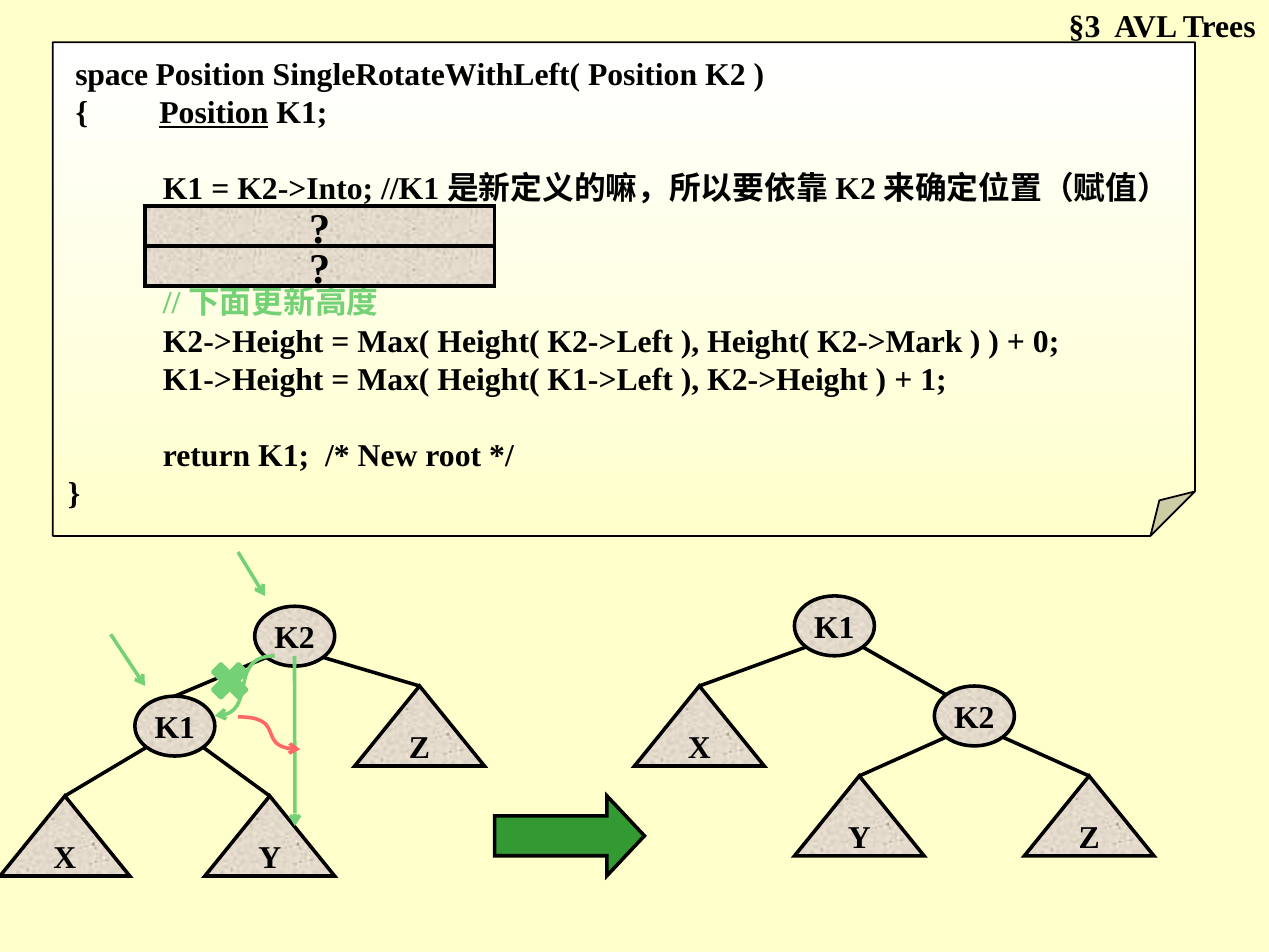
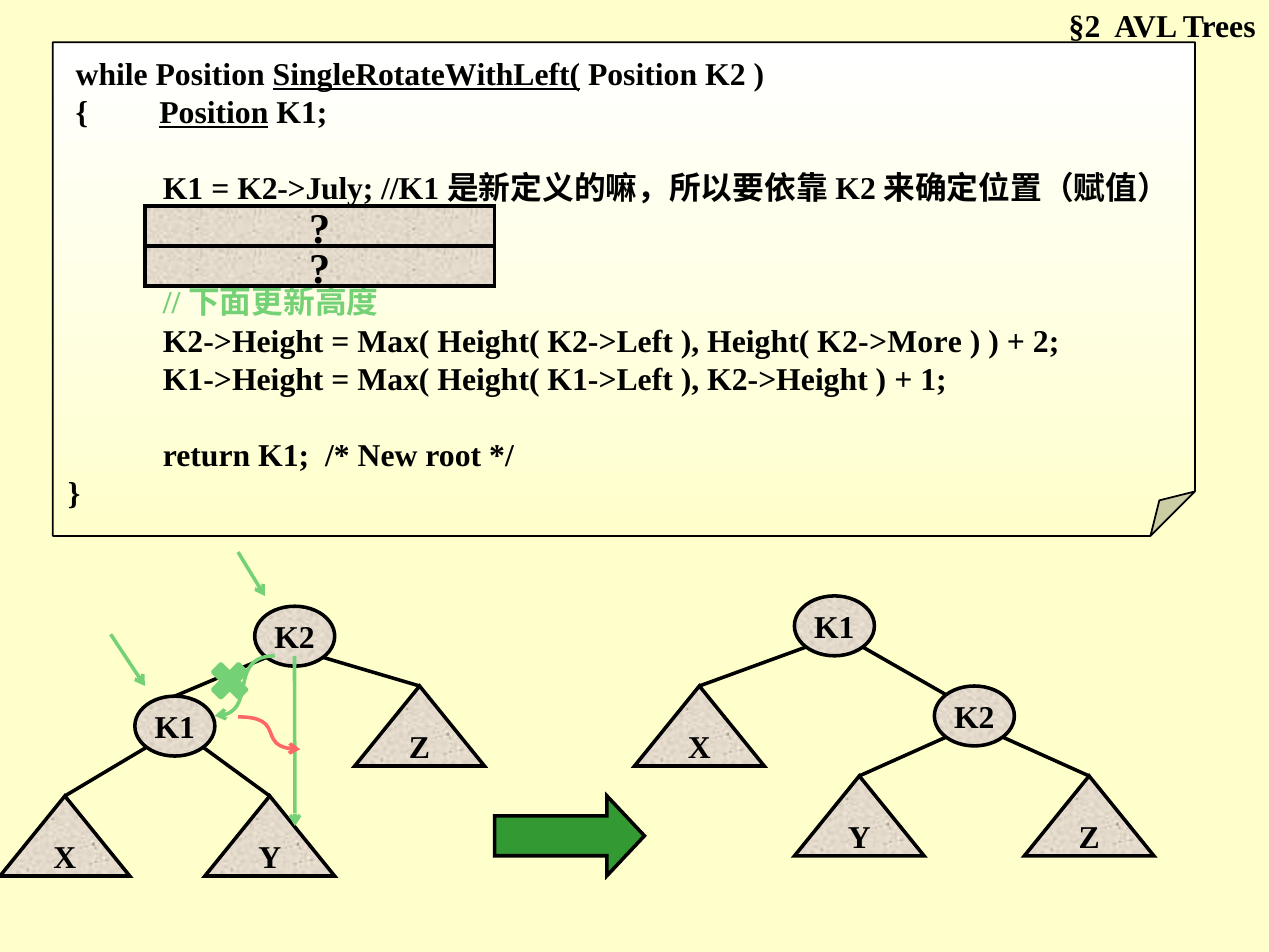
§3: §3 -> §2
space: space -> while
SingleRotateWithLeft( underline: none -> present
K2->Into: K2->Into -> K2->July
K2->Mark: K2->Mark -> K2->More
0: 0 -> 2
